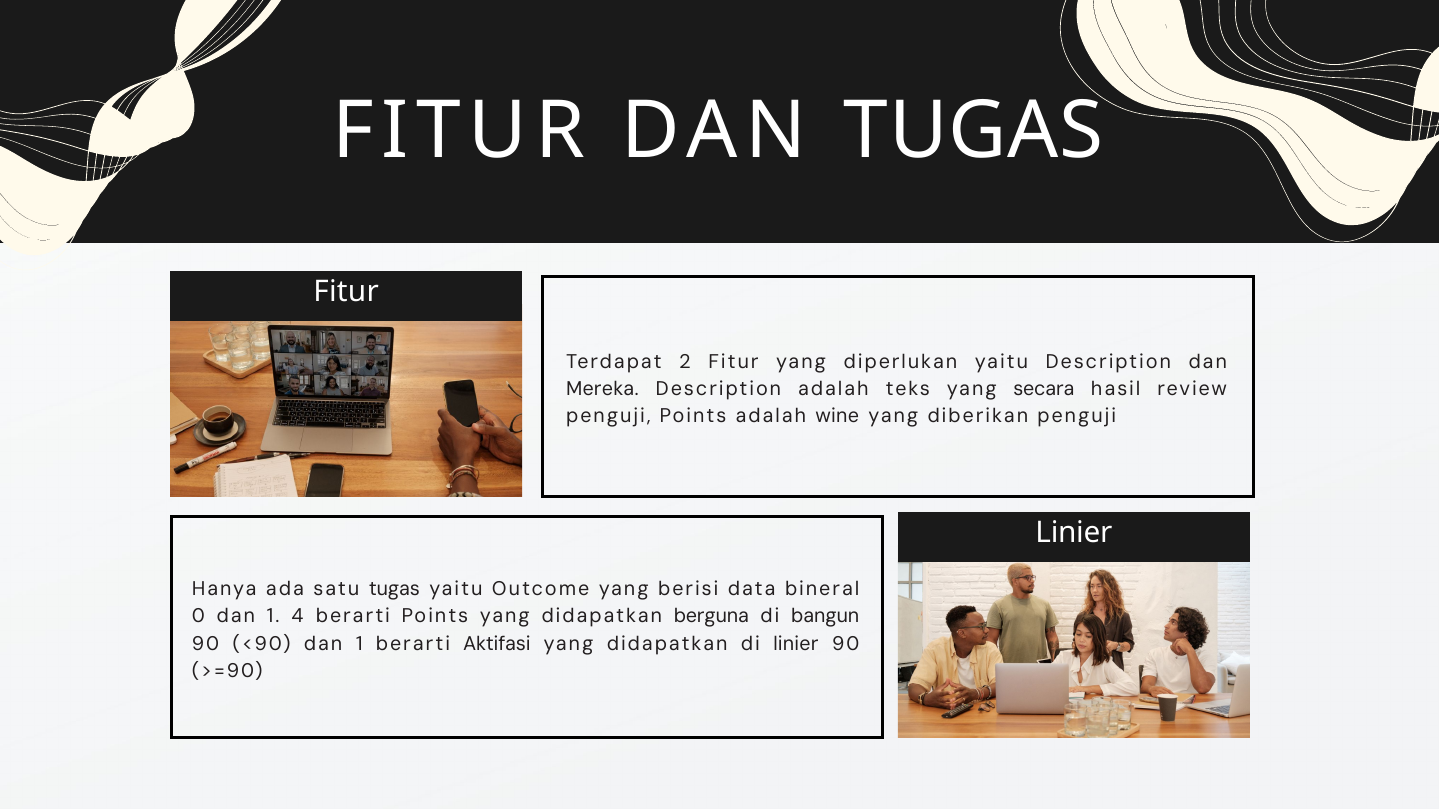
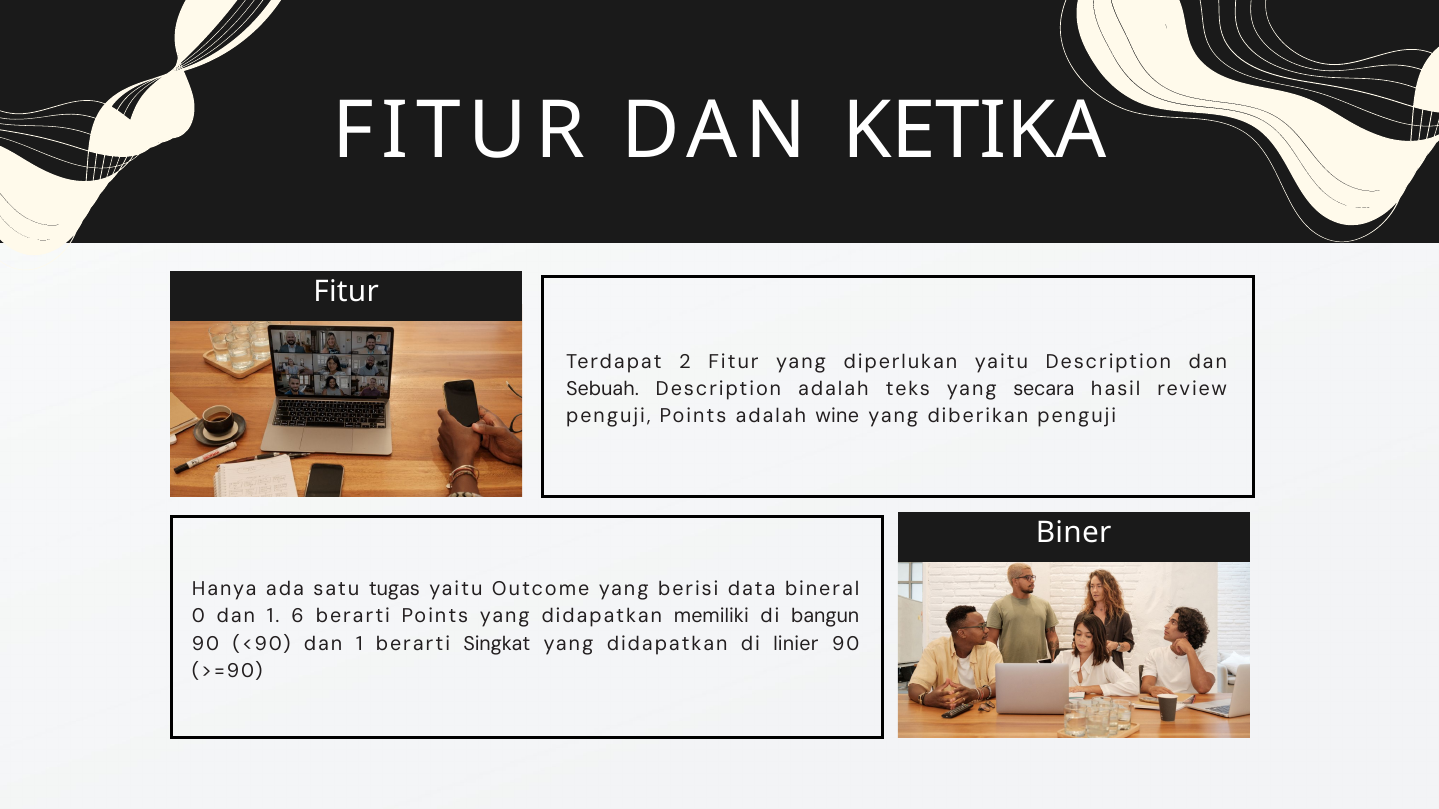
DAN TUGAS: TUGAS -> KETIKA
Mereka: Mereka -> Sebuah
Linier at (1074, 533): Linier -> Biner
4: 4 -> 6
berguna: berguna -> memiliki
Aktifasi: Aktifasi -> Singkat
